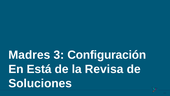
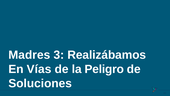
Configuración: Configuración -> Realizábamos
Está: Está -> Vías
Revisa: Revisa -> Peligro
